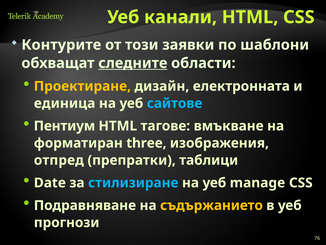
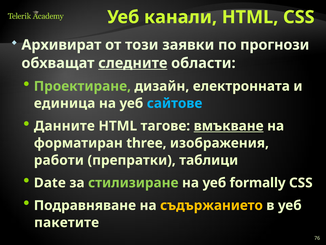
Контурите: Контурите -> Архивират
шаблони: шаблони -> прогнози
Проектиране colour: yellow -> light green
Пентиум: Пентиум -> Данните
вмъкване underline: none -> present
отпред: отпред -> работи
стилизиране colour: light blue -> light green
manage: manage -> formally
прогнози: прогнози -> пакетите
